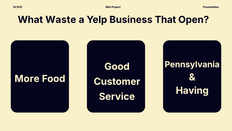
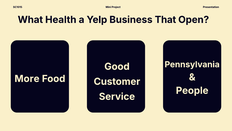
Waste: Waste -> Health
Having: Having -> People
